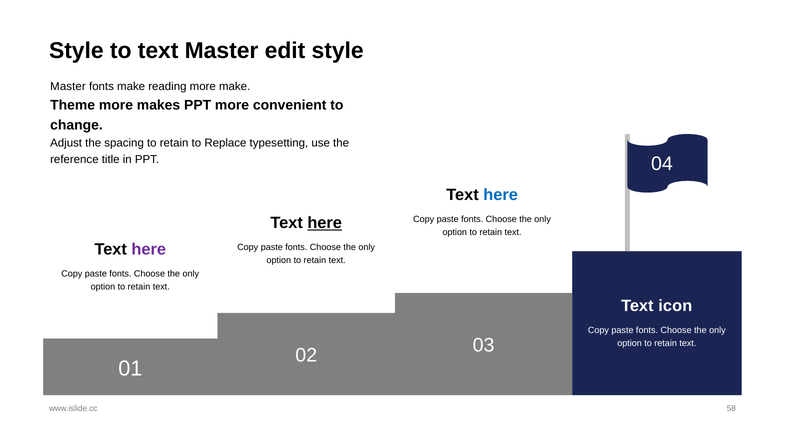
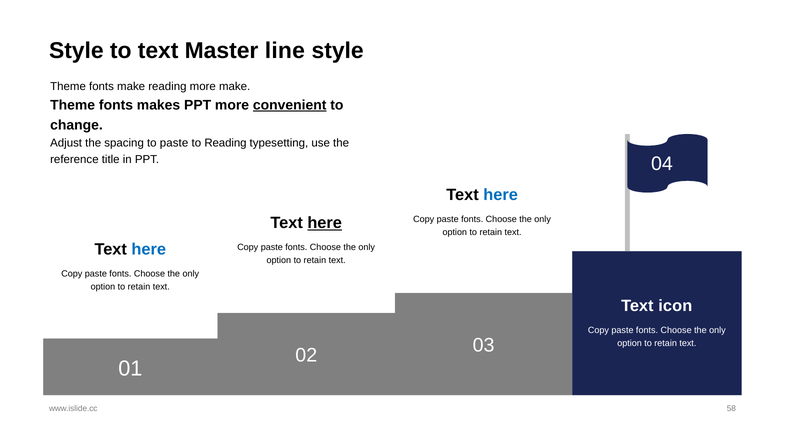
edit: edit -> line
Master at (68, 86): Master -> Theme
more at (116, 105): more -> fonts
convenient underline: none -> present
spacing to retain: retain -> paste
to Replace: Replace -> Reading
here at (149, 250) colour: purple -> blue
